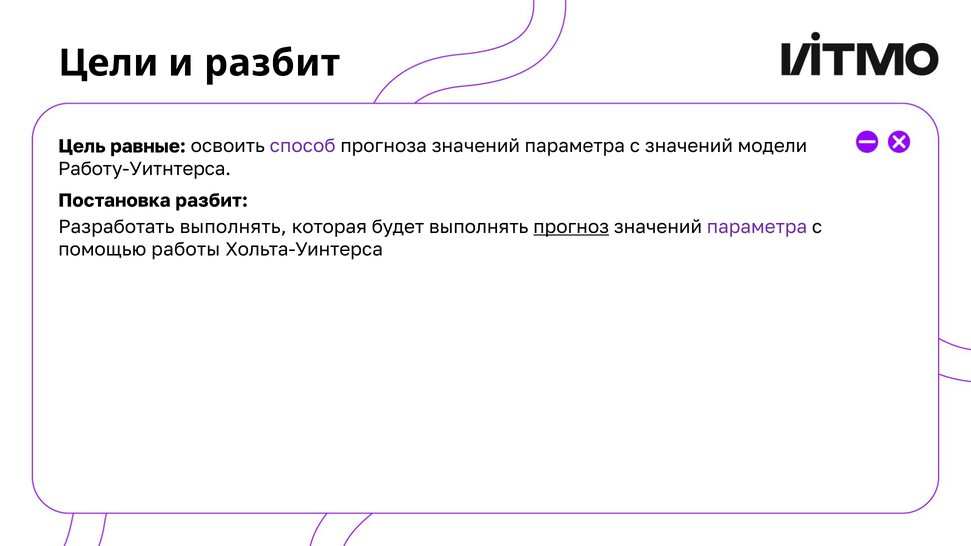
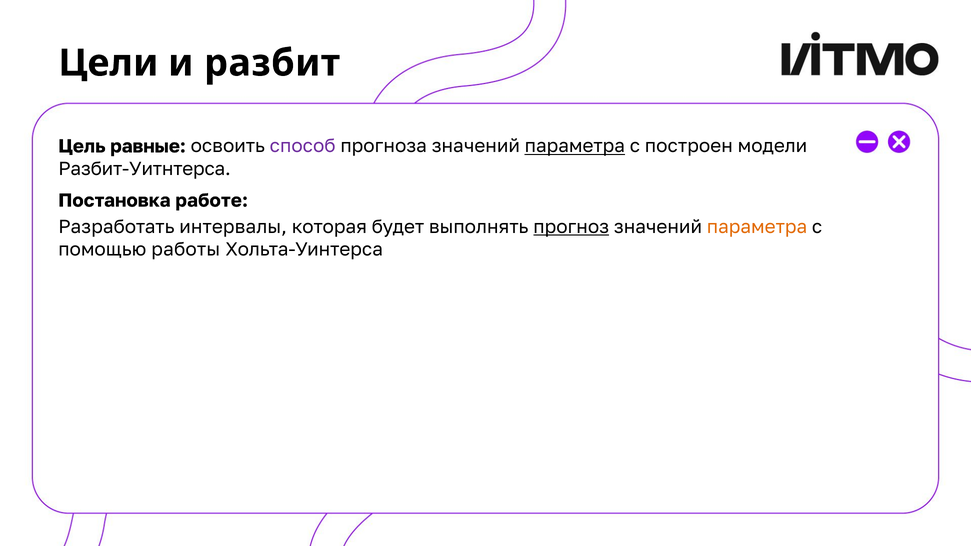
параметра at (575, 146) underline: none -> present
с значений: значений -> построен
Работу-Уитнтерса: Работу-Уитнтерса -> Разбит-Уитнтерса
Постановка разбит: разбит -> работе
Разработать выполнять: выполнять -> интервалы
параметра at (757, 227) colour: purple -> orange
